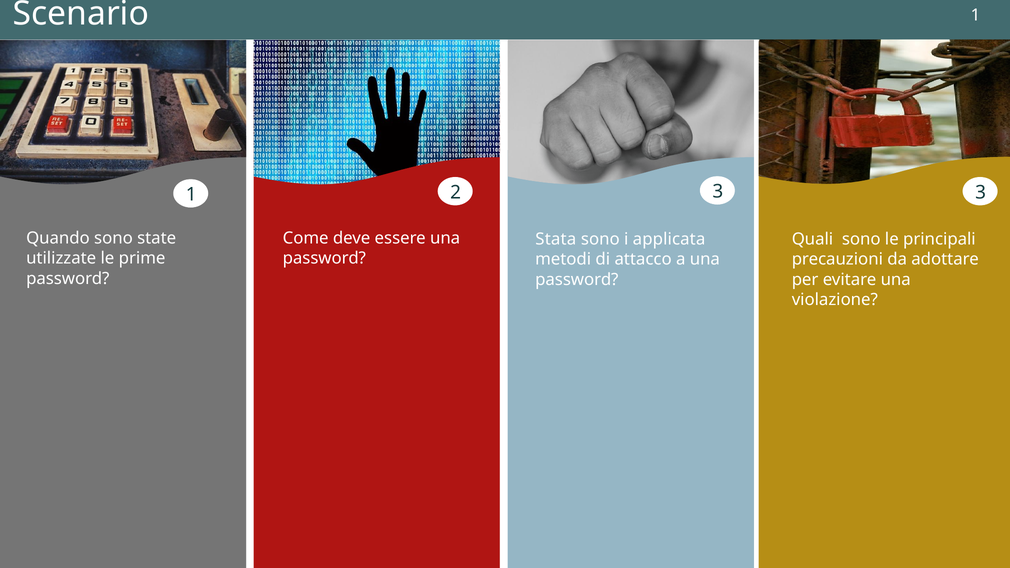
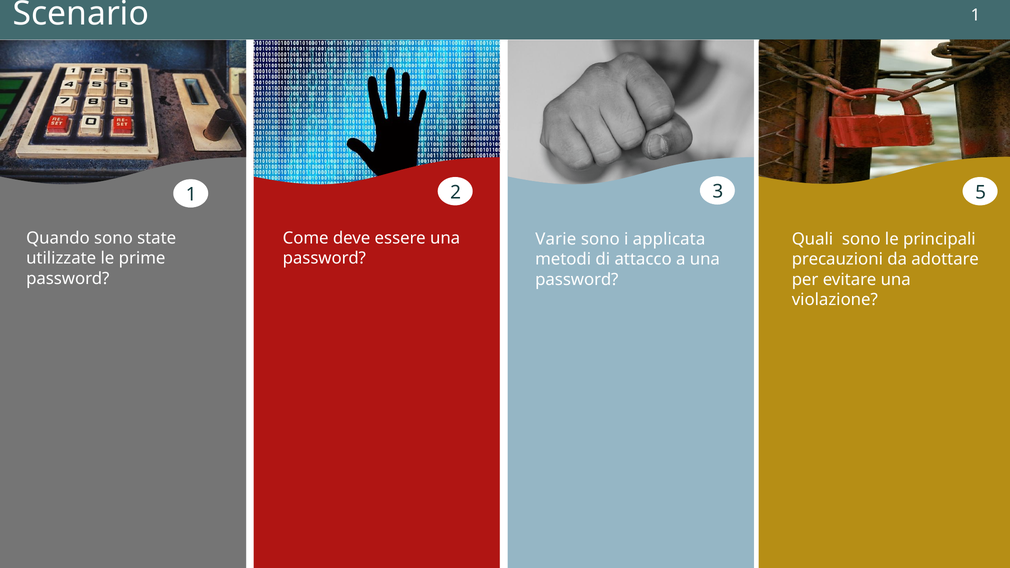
3 3: 3 -> 5
Stata: Stata -> Varie
